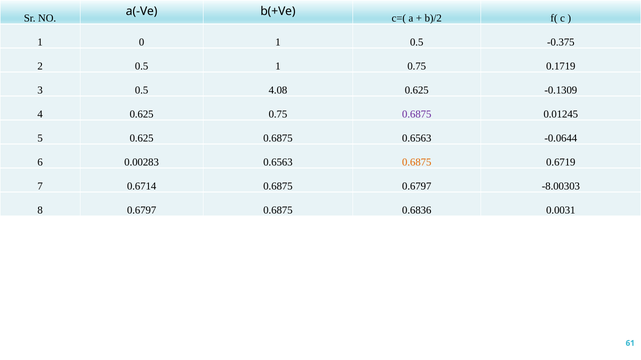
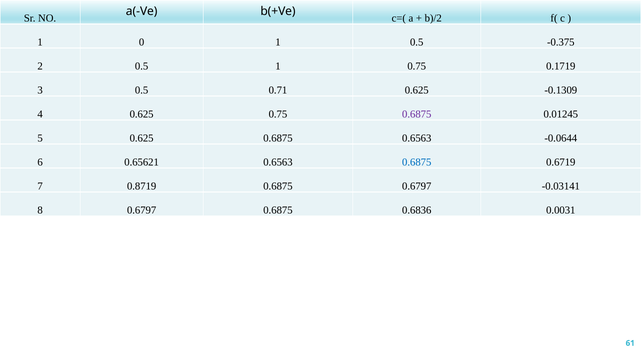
4.08: 4.08 -> 0.71
0.00283: 0.00283 -> 0.65621
0.6875 at (417, 162) colour: orange -> blue
0.6714: 0.6714 -> 0.8719
-8.00303: -8.00303 -> -0.03141
